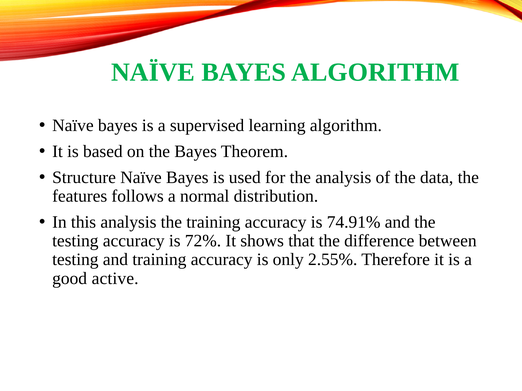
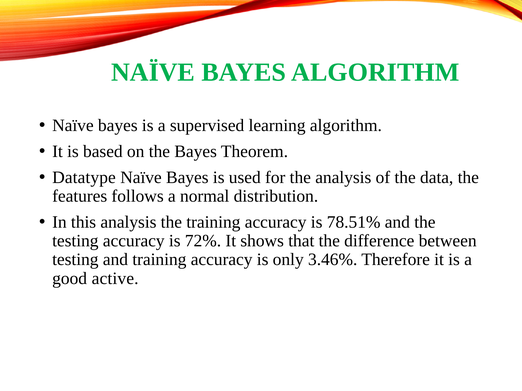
Structure: Structure -> Datatype
74.91%: 74.91% -> 78.51%
2.55%: 2.55% -> 3.46%
